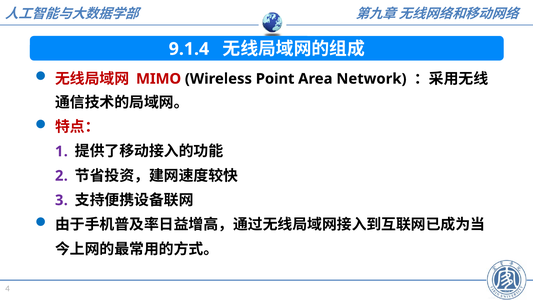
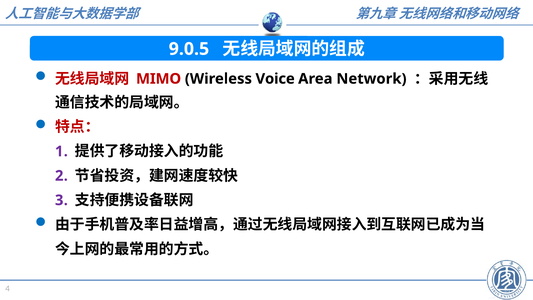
9.1.4: 9.1.4 -> 9.0.5
Point: Point -> Voice
